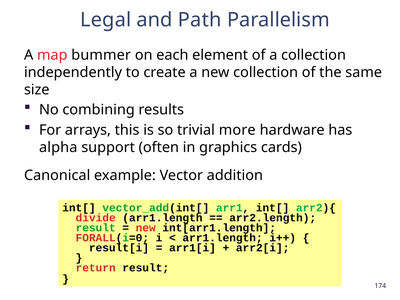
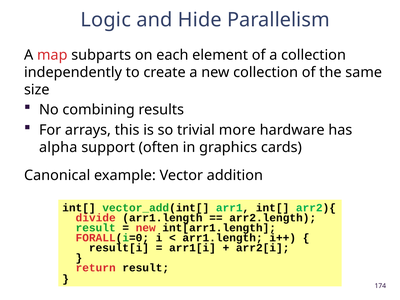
Legal: Legal -> Logic
Path: Path -> Hide
bummer: bummer -> subparts
